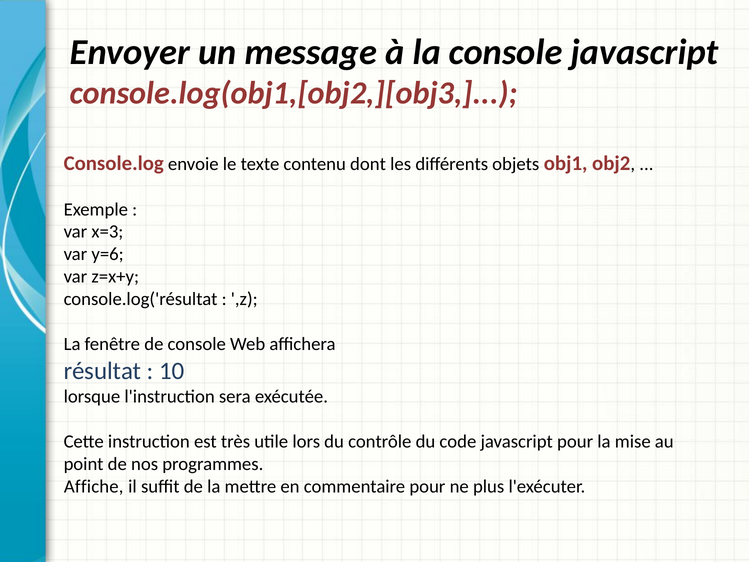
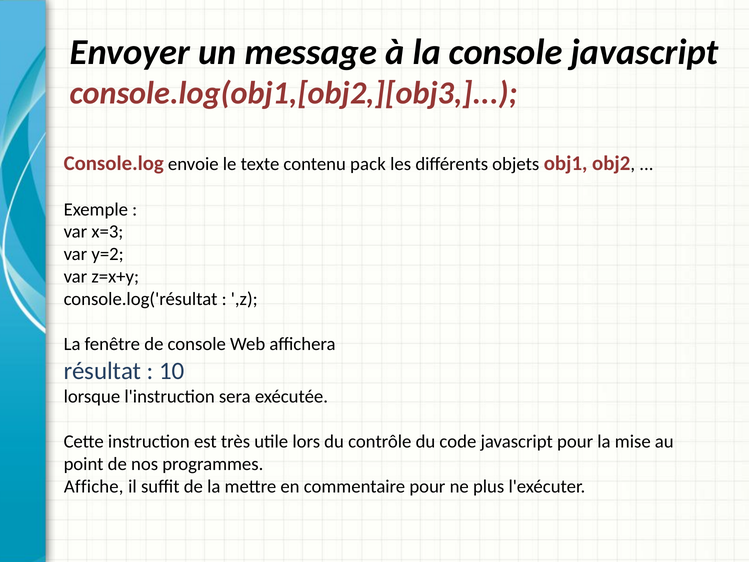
dont: dont -> pack
y=6: y=6 -> y=2
